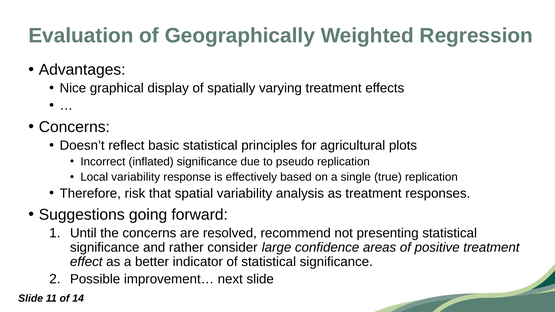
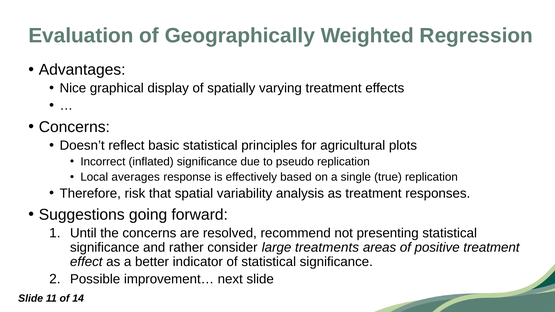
Local variability: variability -> averages
confidence: confidence -> treatments
